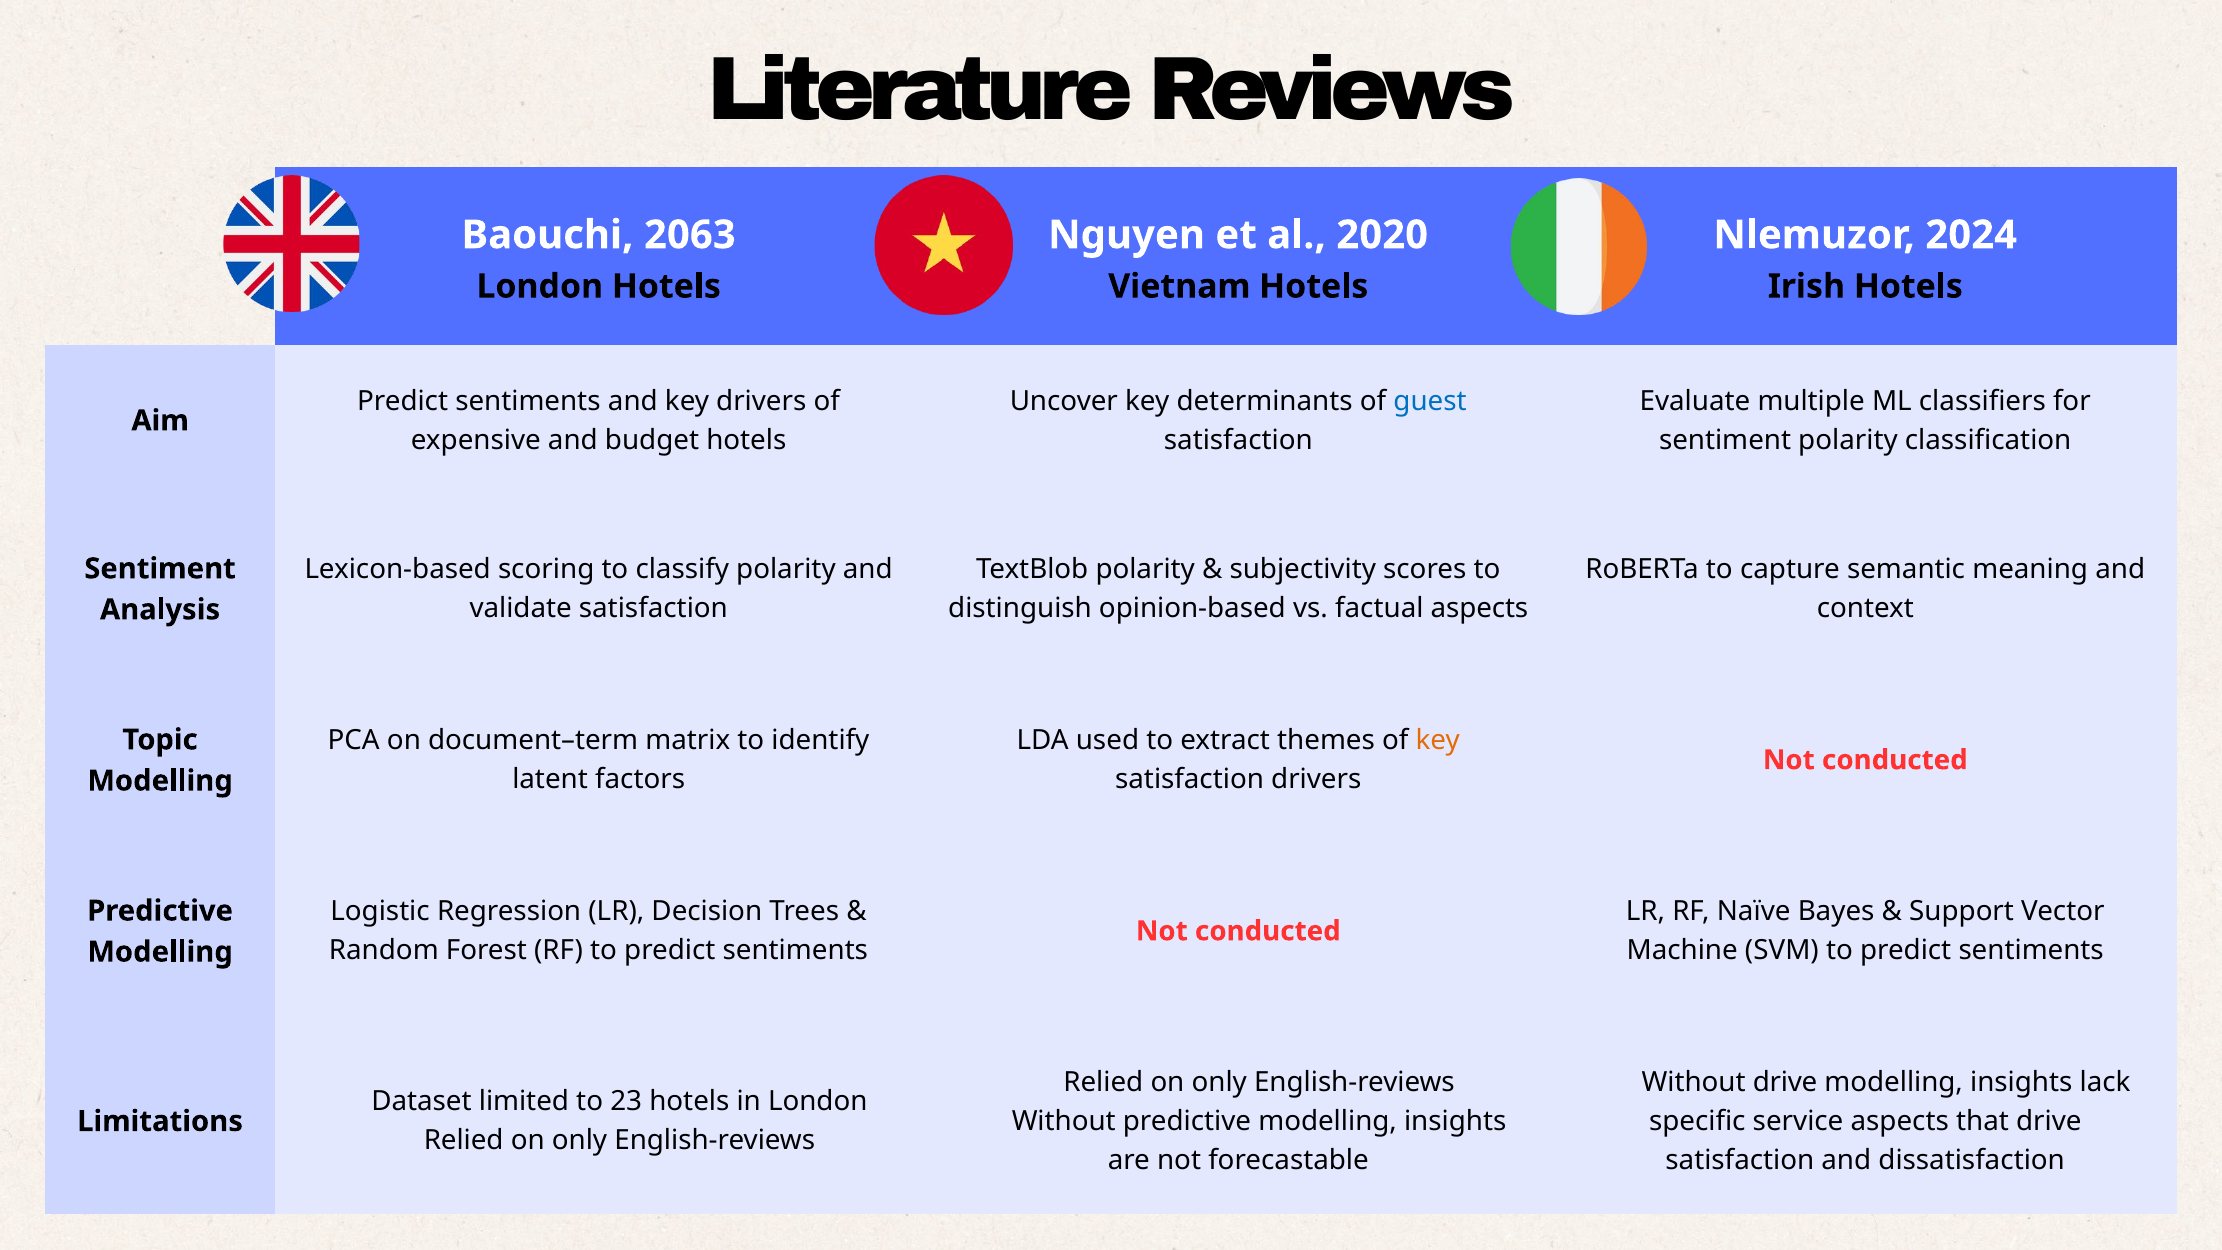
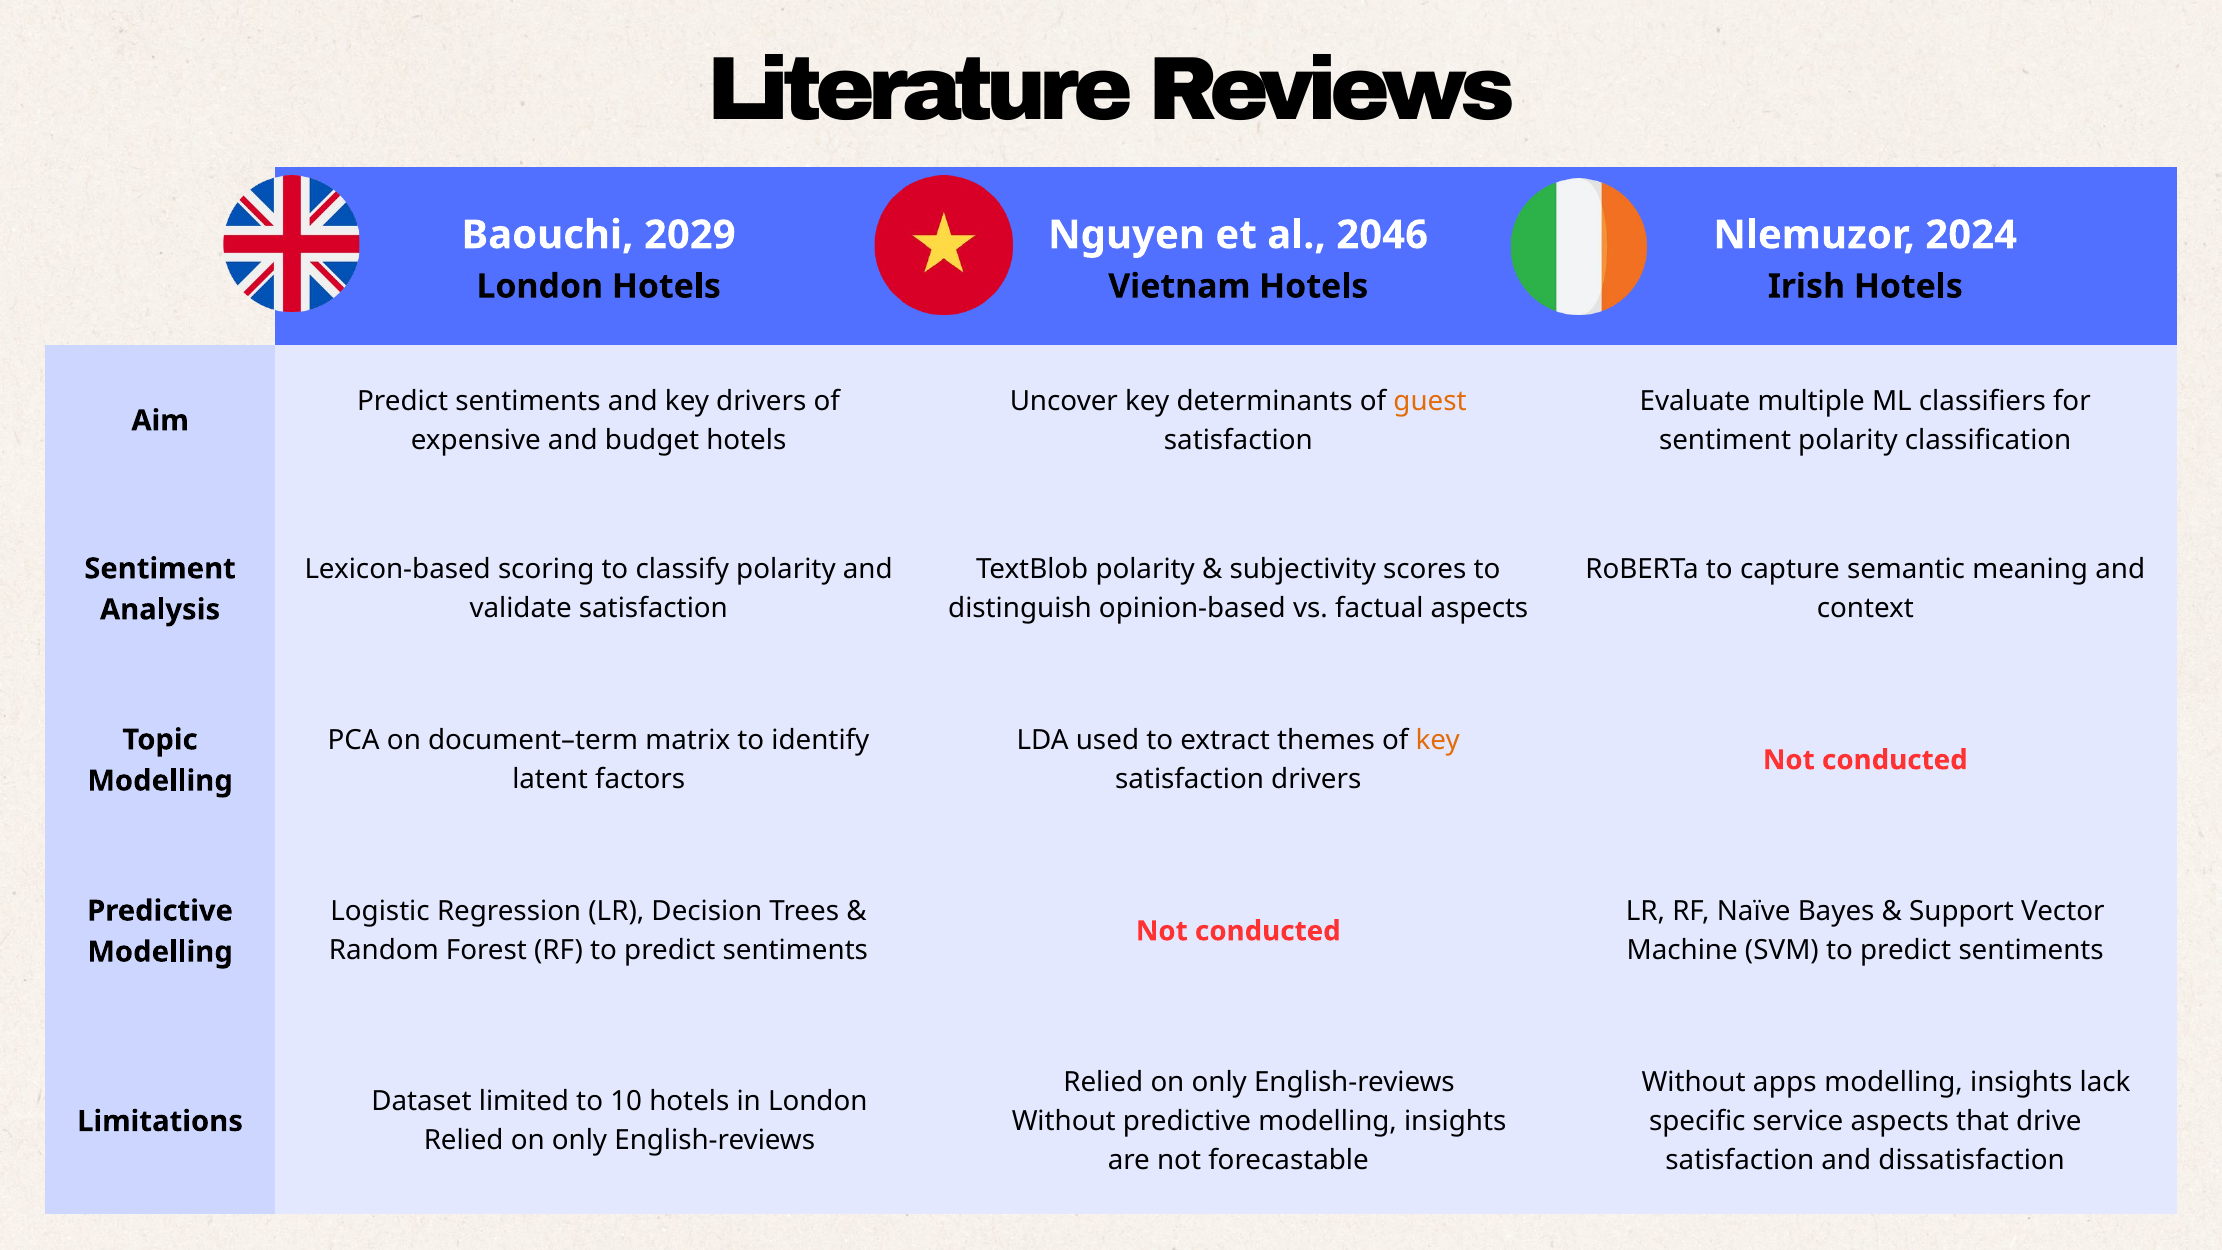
2063: 2063 -> 2029
2020: 2020 -> 2046
guest colour: blue -> orange
Without drive: drive -> apps
23: 23 -> 10
